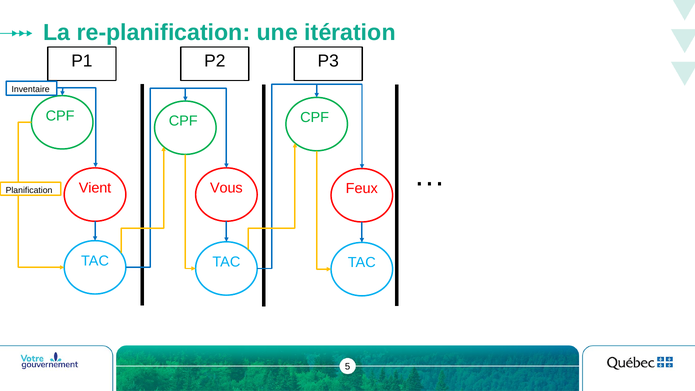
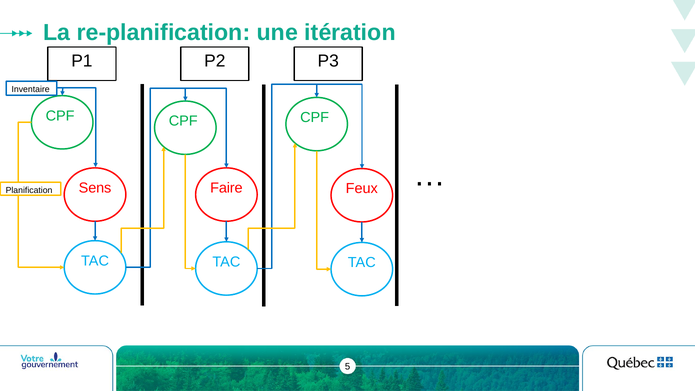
Vient: Vient -> Sens
Vous: Vous -> Faire
